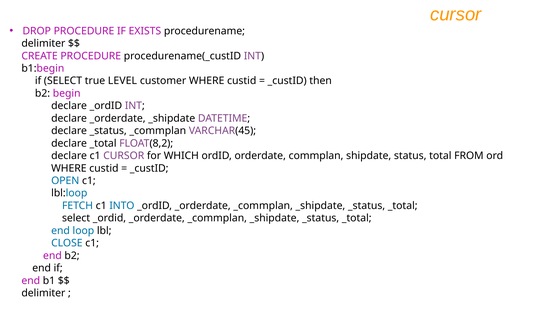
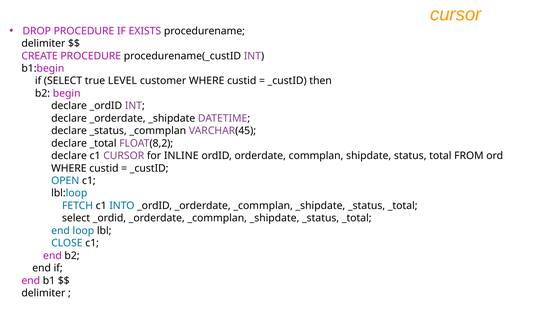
WHICH: WHICH -> INLINE
